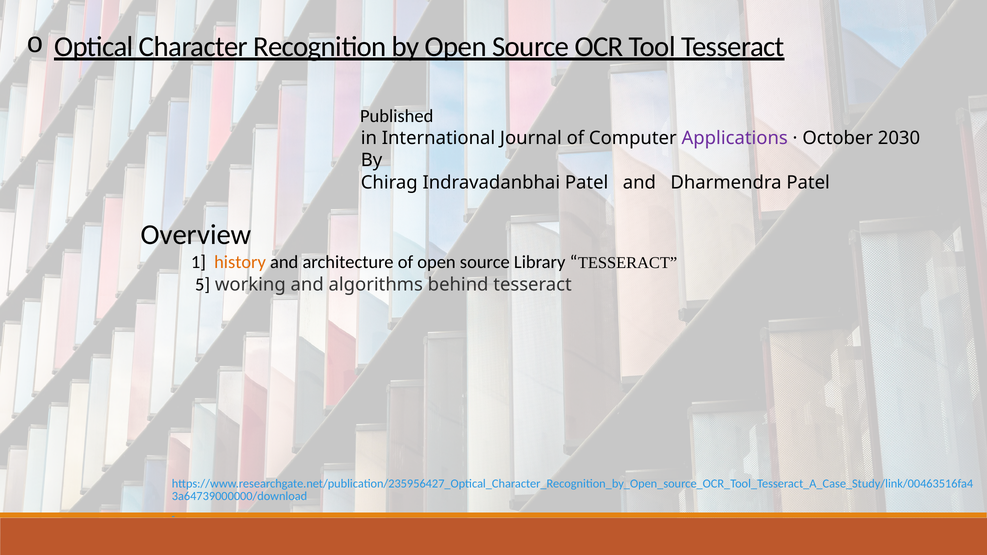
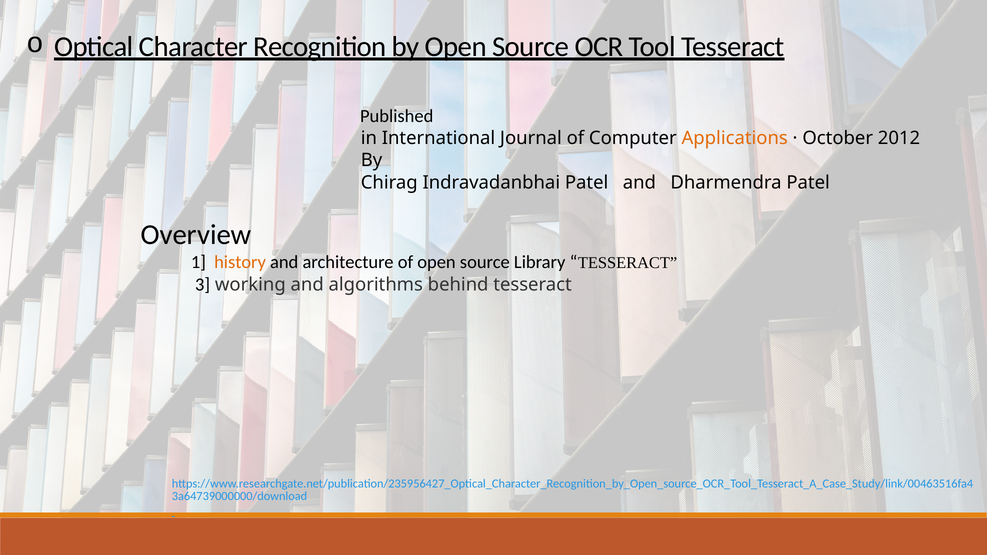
Applications colour: purple -> orange
2030: 2030 -> 2012
5: 5 -> 3
